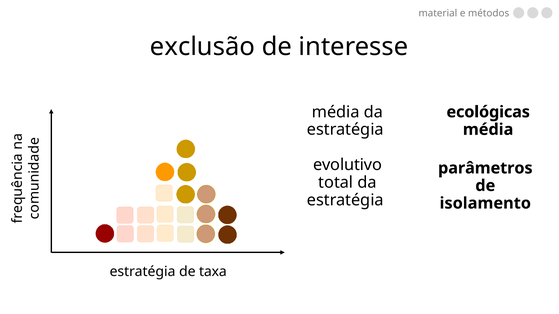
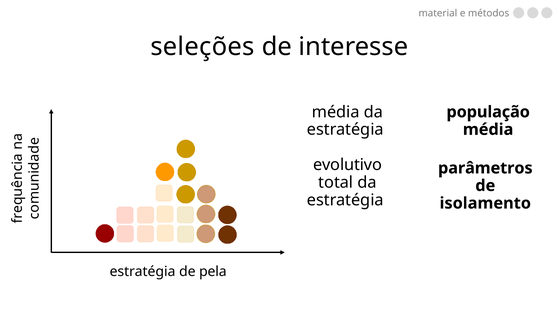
exclusão: exclusão -> seleções
ecológicas: ecológicas -> população
taxa: taxa -> pela
